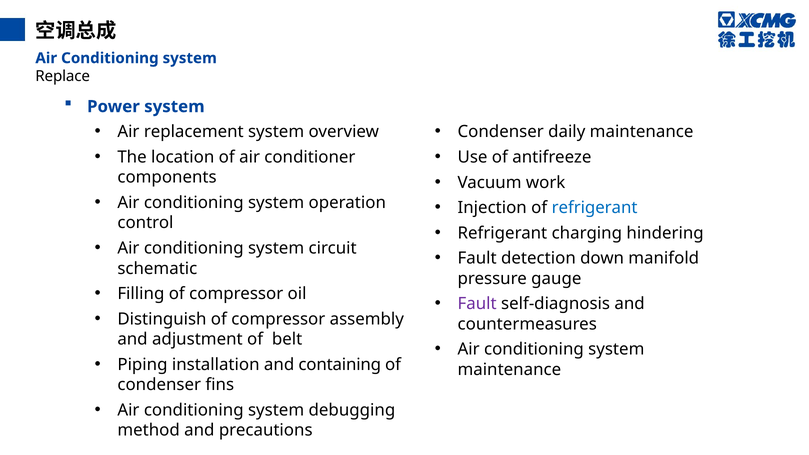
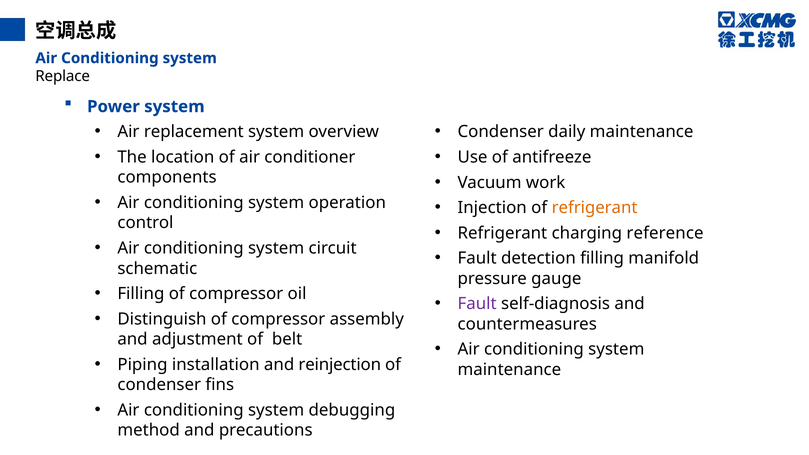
refrigerant at (595, 208) colour: blue -> orange
hindering: hindering -> reference
detection down: down -> filling
containing: containing -> reinjection
